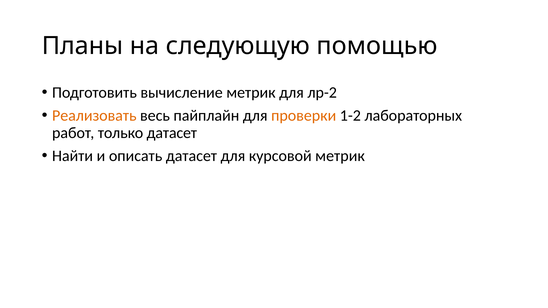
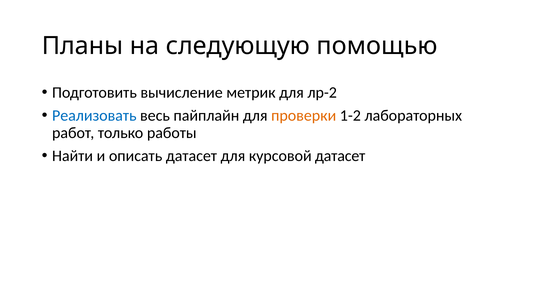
Реализовать colour: orange -> blue
только датасет: датасет -> работы
курсовой метрик: метрик -> датасет
